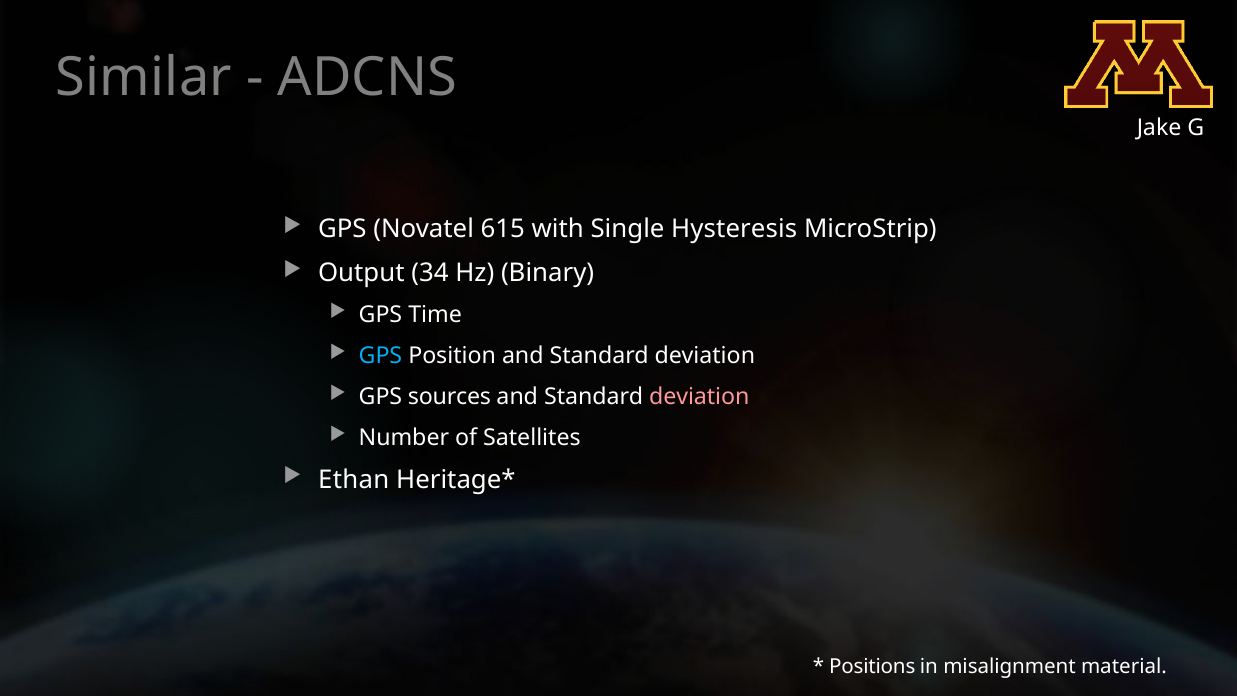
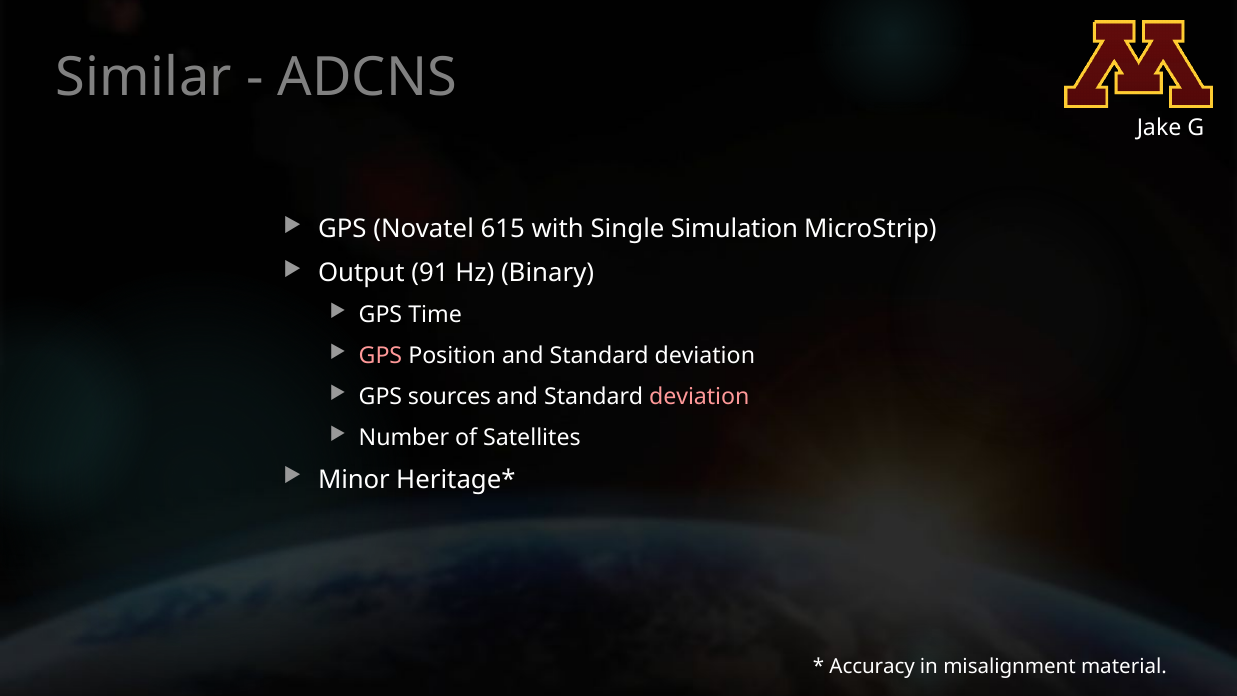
Hysteresis: Hysteresis -> Simulation
34: 34 -> 91
GPS at (380, 356) colour: light blue -> pink
Ethan: Ethan -> Minor
Positions: Positions -> Accuracy
